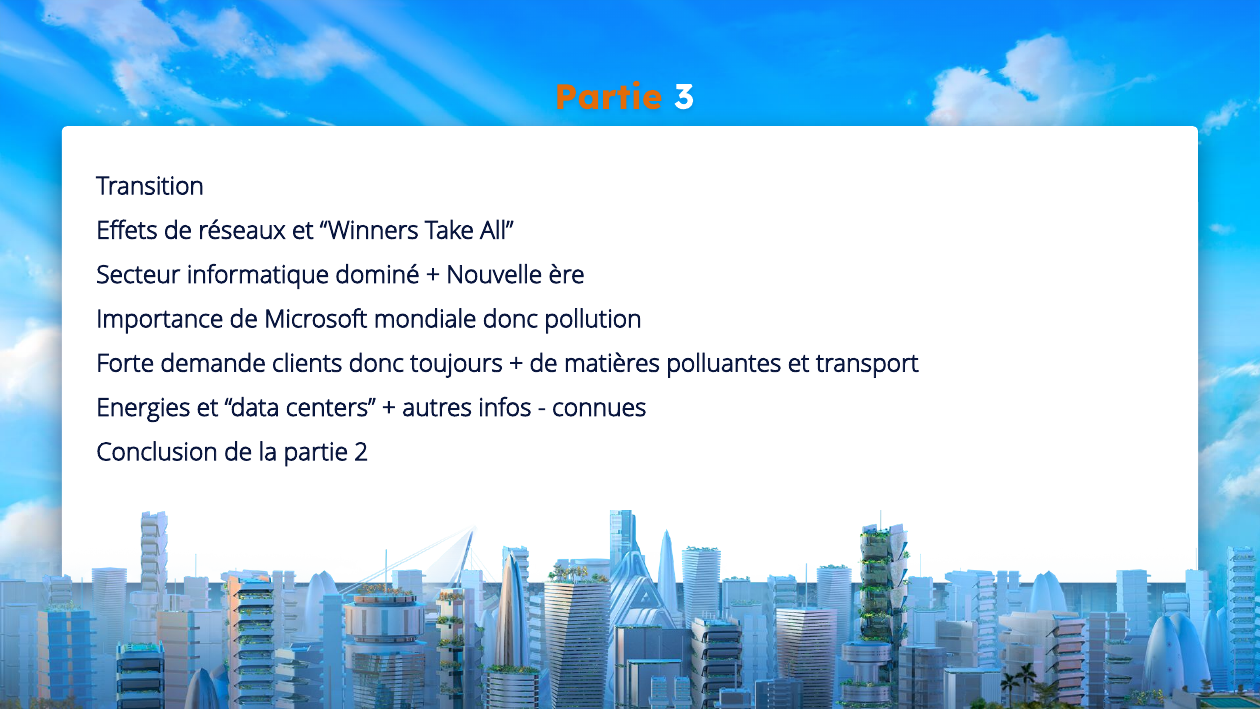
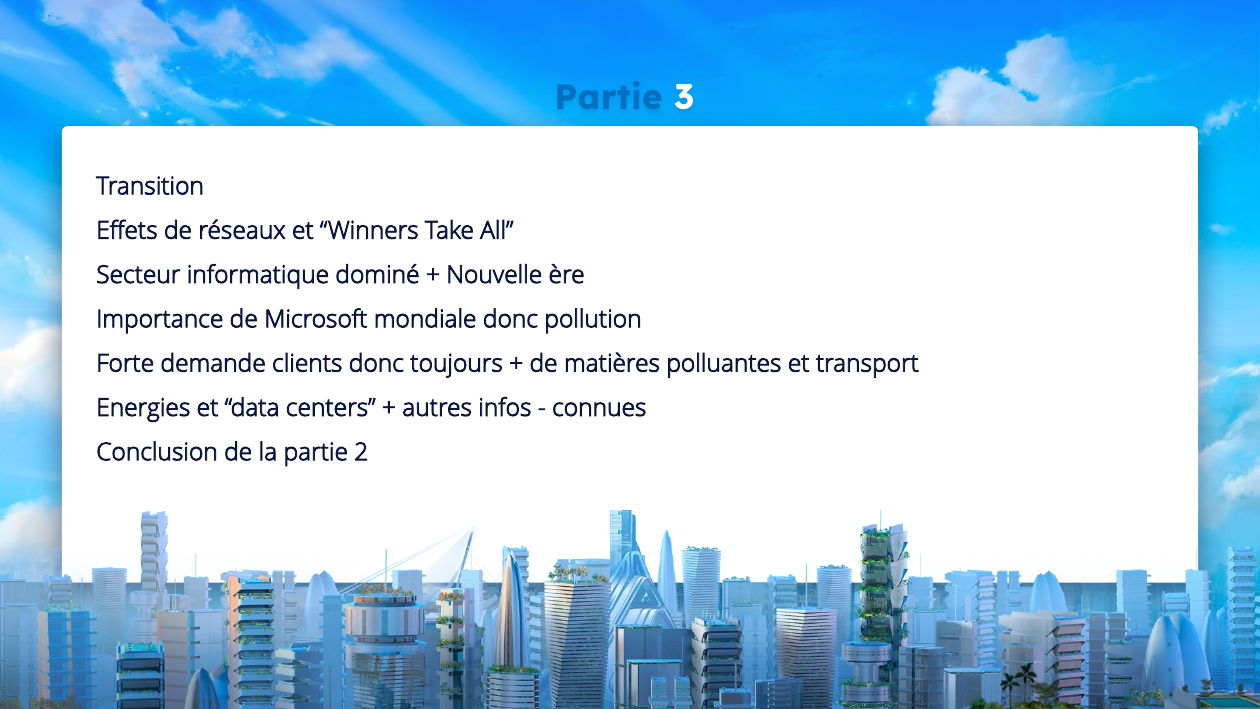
Partie at (608, 97) colour: orange -> blue
